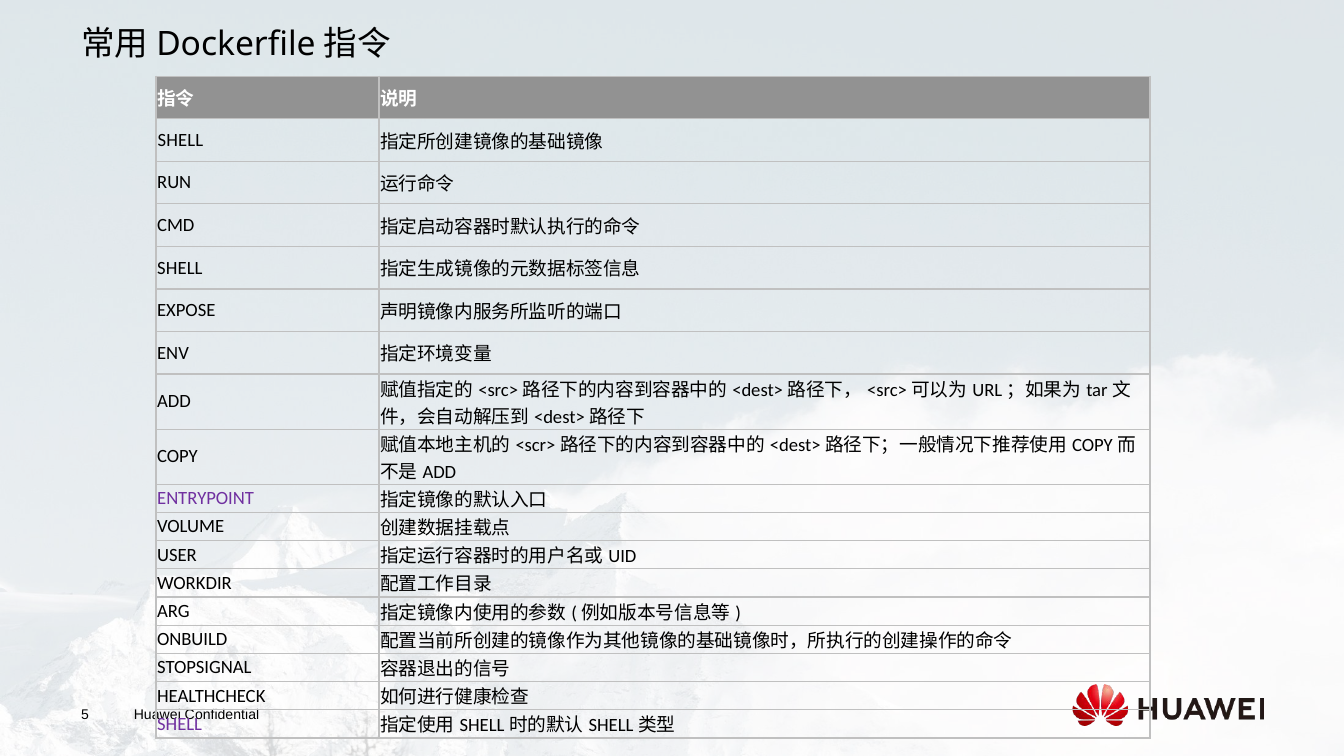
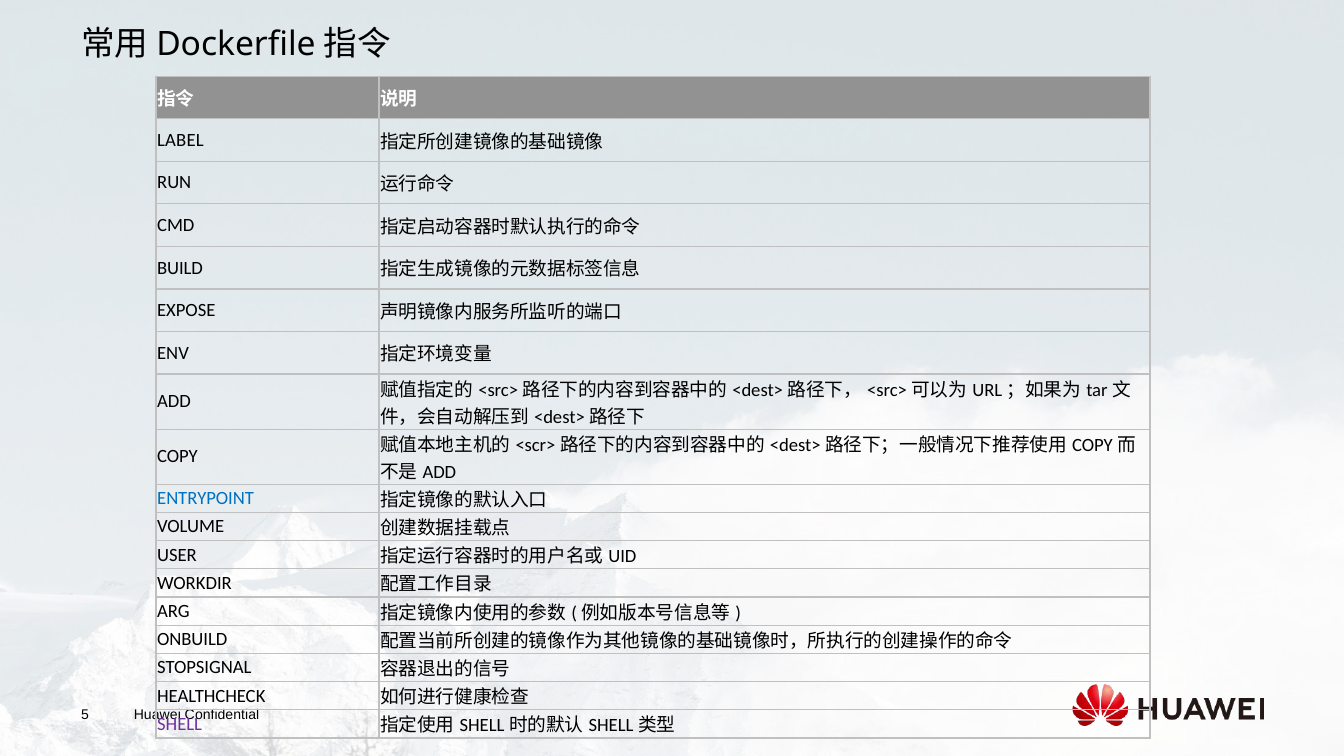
SHELL at (180, 140): SHELL -> LABEL
SHELL at (180, 268): SHELL -> BUILD
ENTRYPOINT colour: purple -> blue
